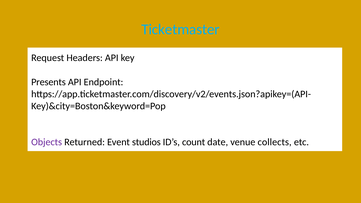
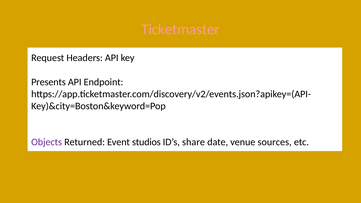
Ticketmaster colour: light blue -> pink
count: count -> share
collects: collects -> sources
